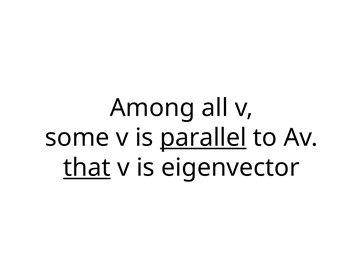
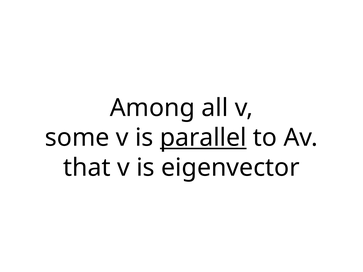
that underline: present -> none
